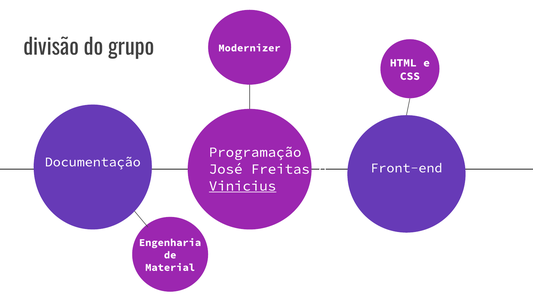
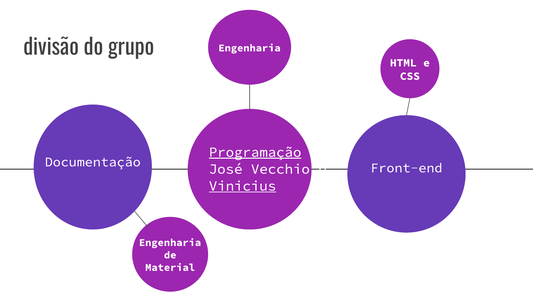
Modernizer at (250, 48): Modernizer -> Engenharia
Programação underline: none -> present
Freitas: Freitas -> Vecchio
